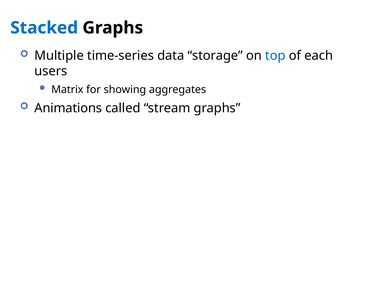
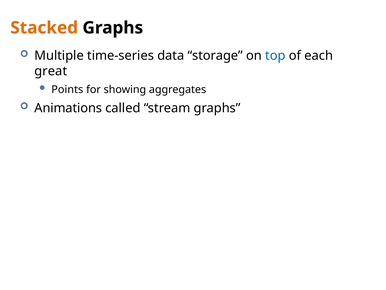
Stacked colour: blue -> orange
users: users -> great
Matrix: Matrix -> Points
